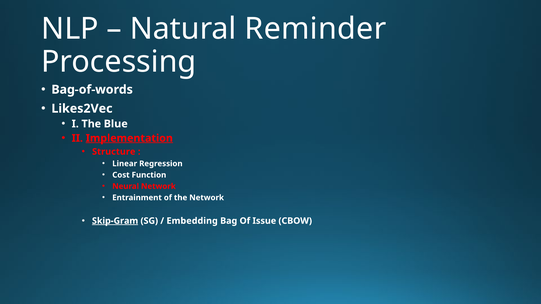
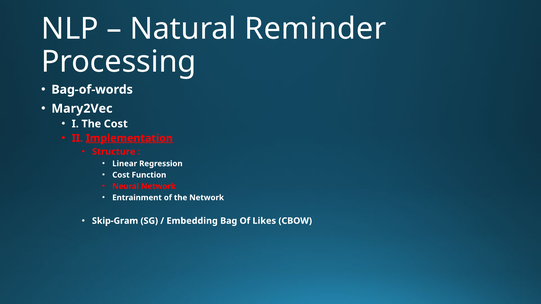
Likes2Vec: Likes2Vec -> Mary2Vec
The Blue: Blue -> Cost
Skip-Gram underline: present -> none
Issue: Issue -> Likes
